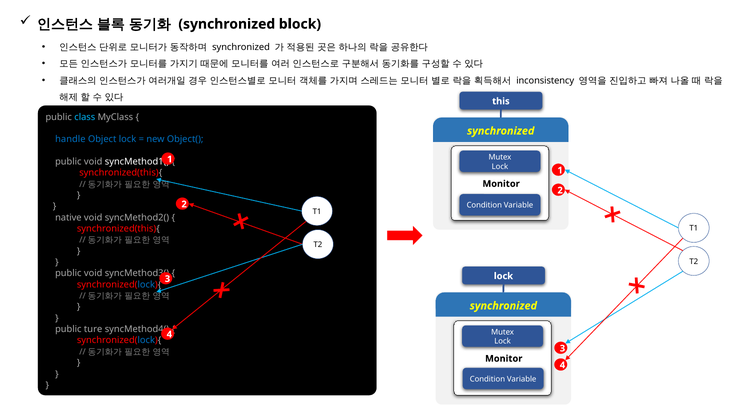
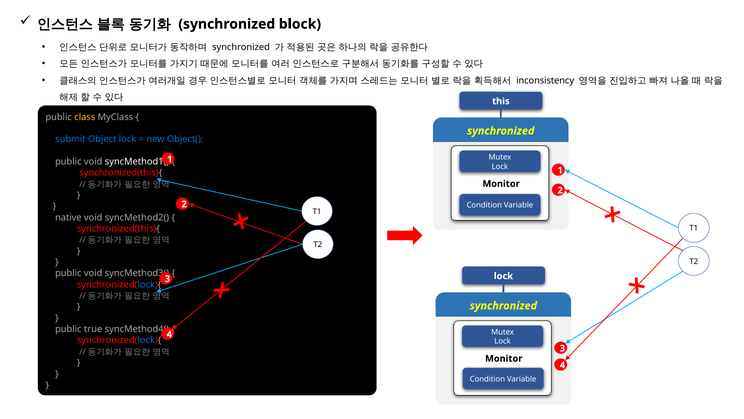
class colour: light blue -> yellow
handle: handle -> submit
ture: ture -> true
